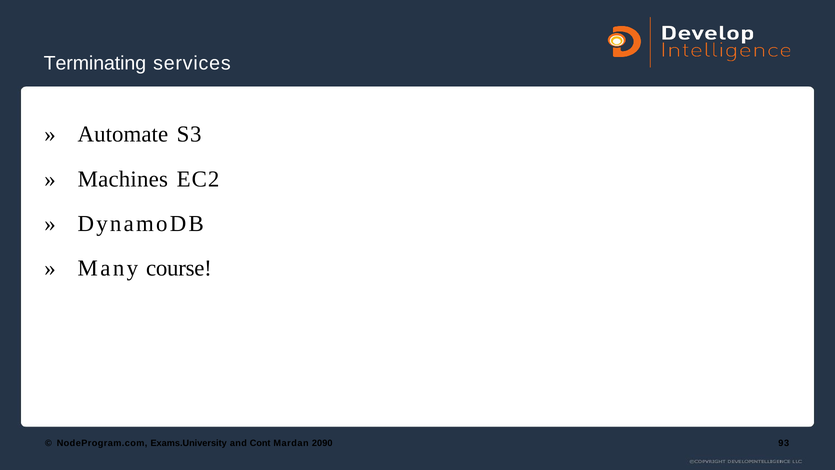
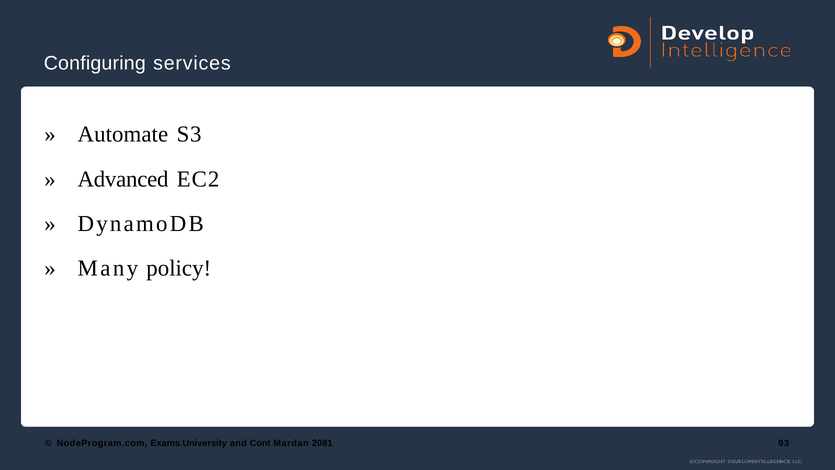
Terminating: Terminating -> Configuring
Machines: Machines -> Advanced
course: course -> policy
2090: 2090 -> 2081
